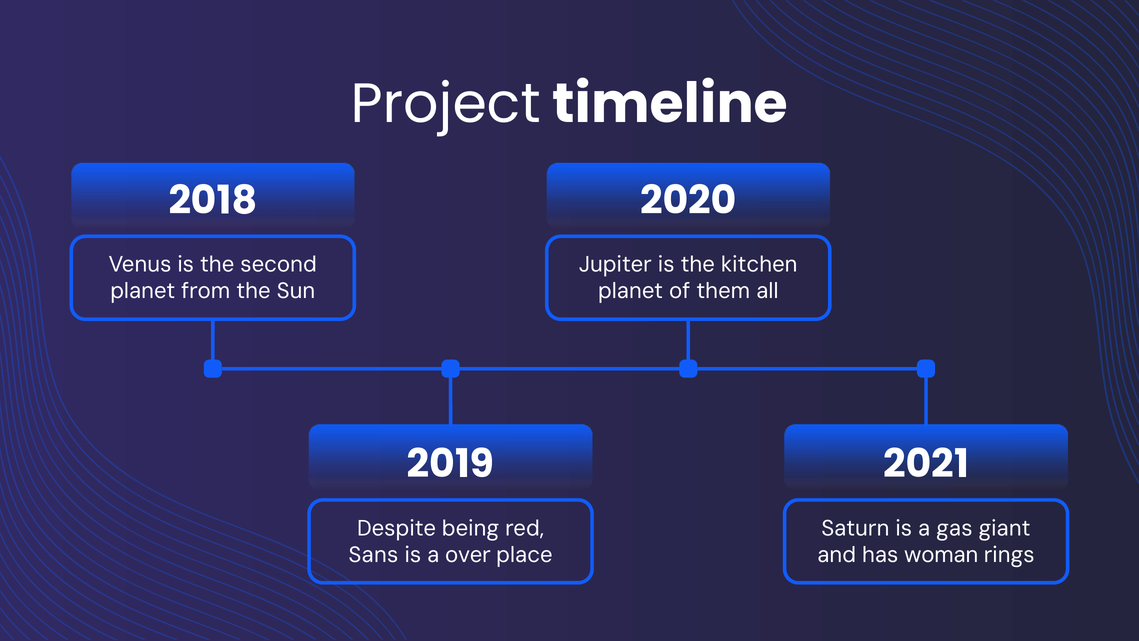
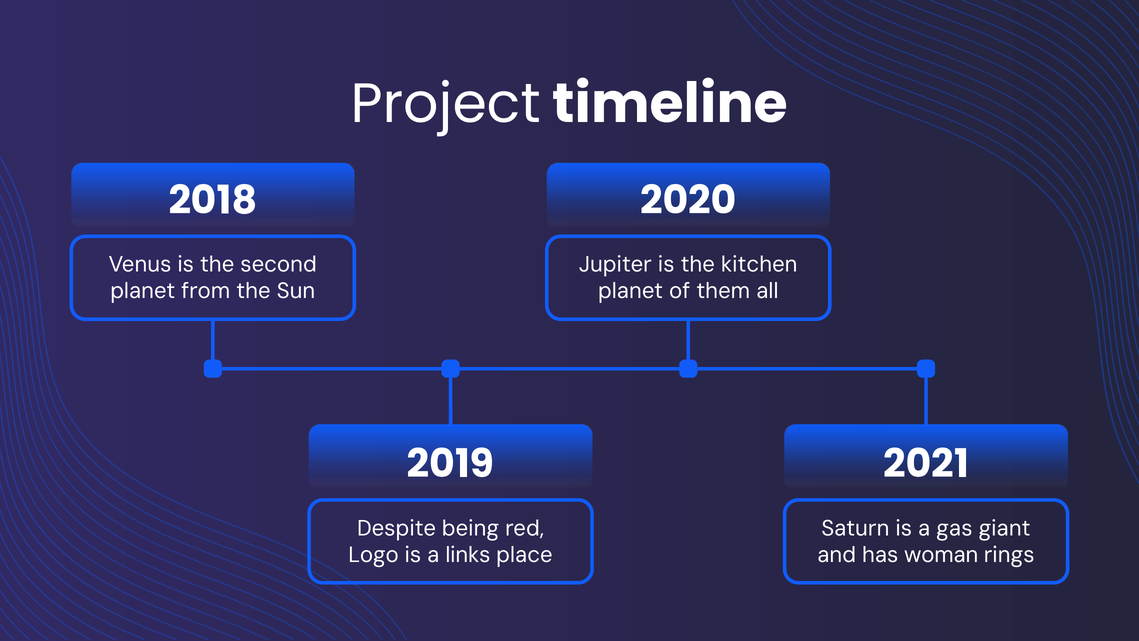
Sans: Sans -> Logo
over: over -> links
